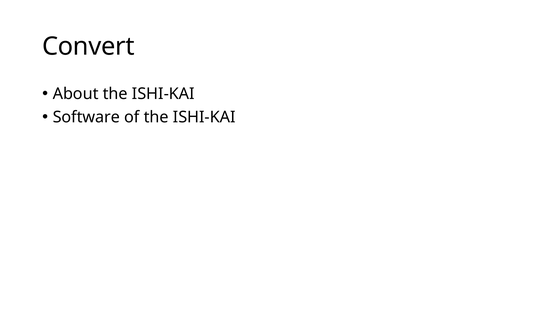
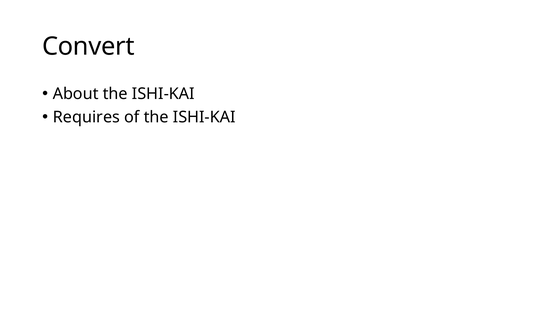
Software: Software -> Requires
